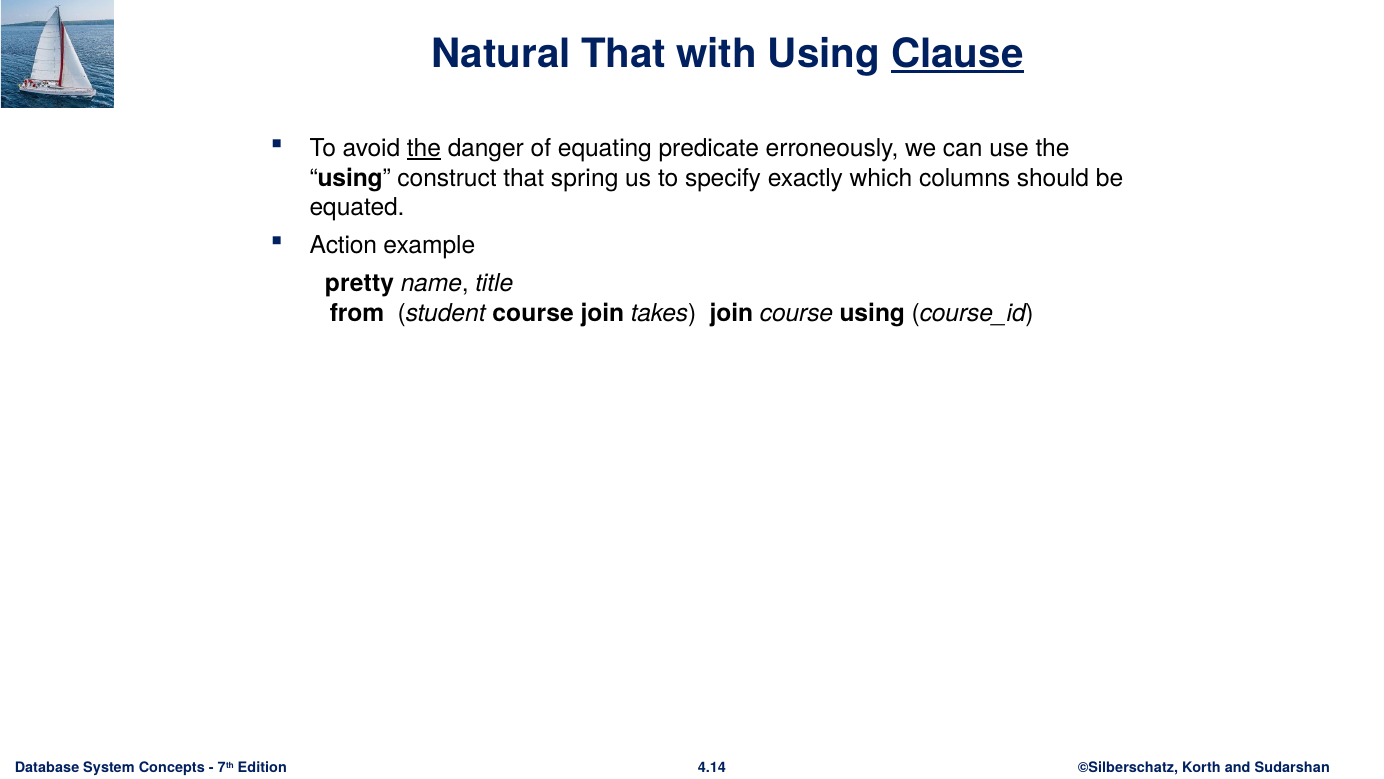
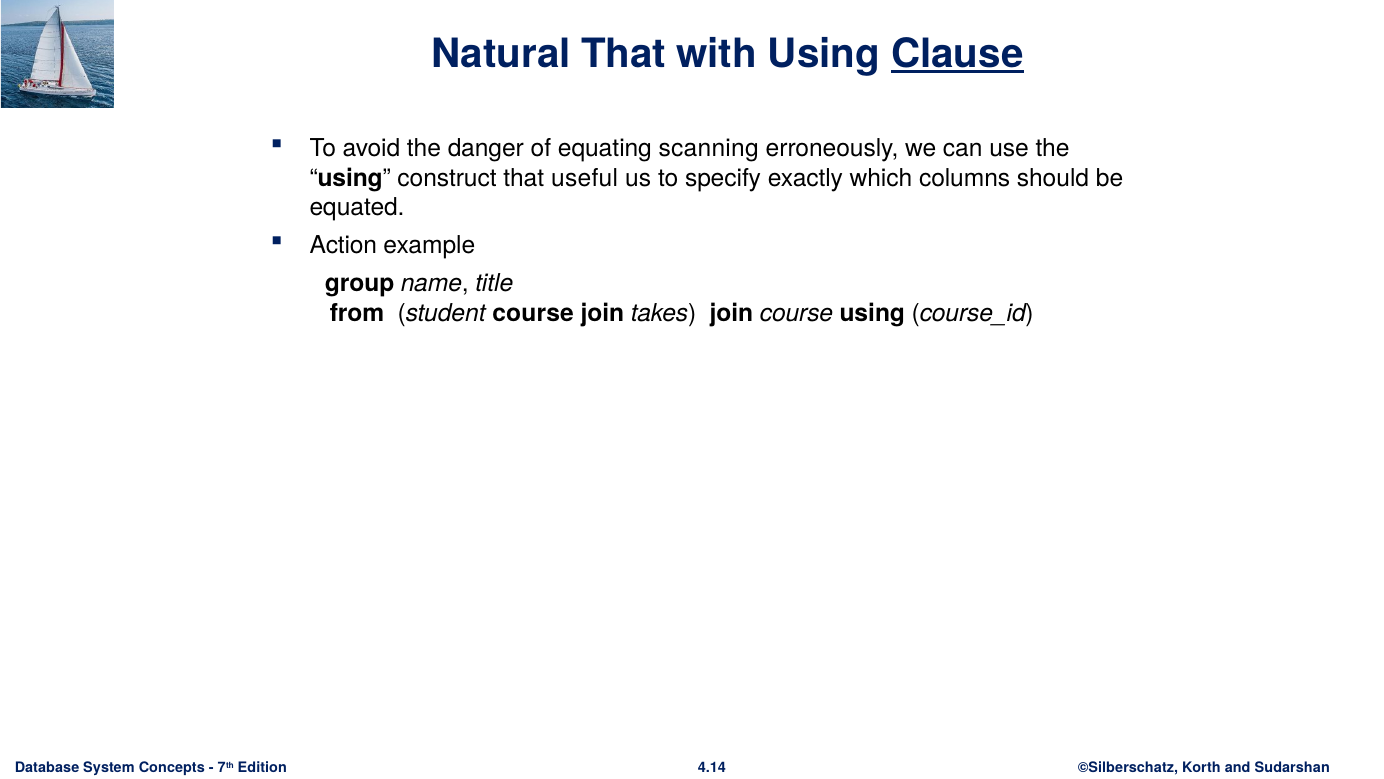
the at (424, 149) underline: present -> none
predicate: predicate -> scanning
spring: spring -> useful
pretty: pretty -> group
